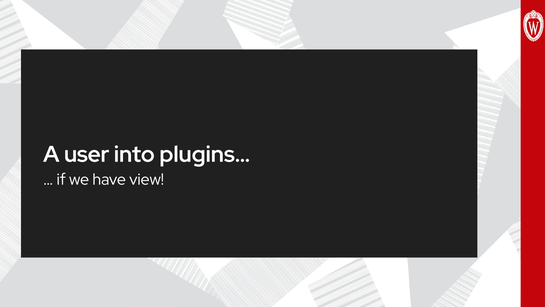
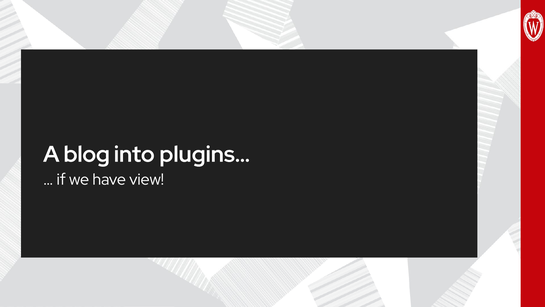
user: user -> blog
